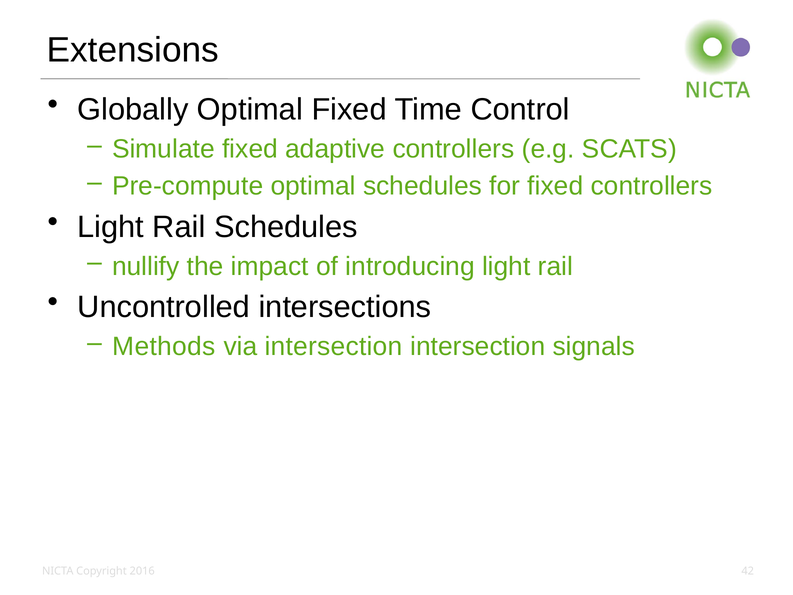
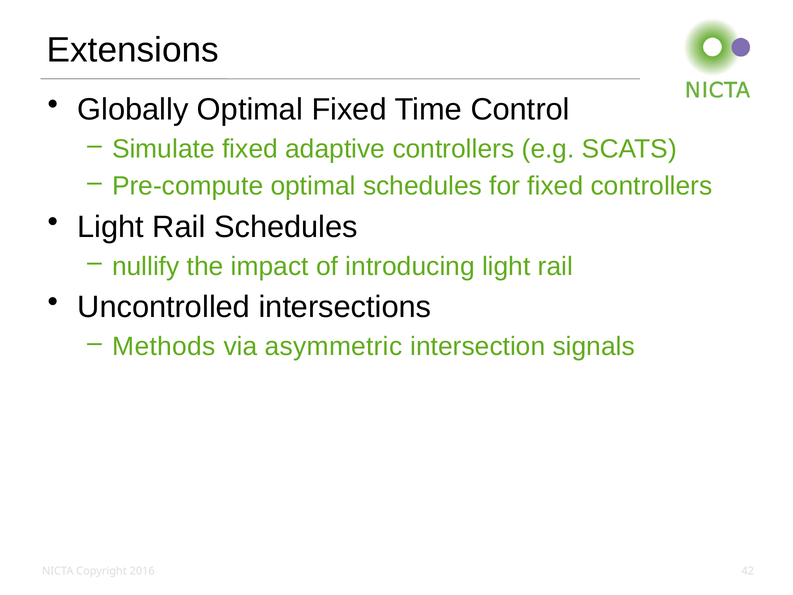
via intersection: intersection -> asymmetric
